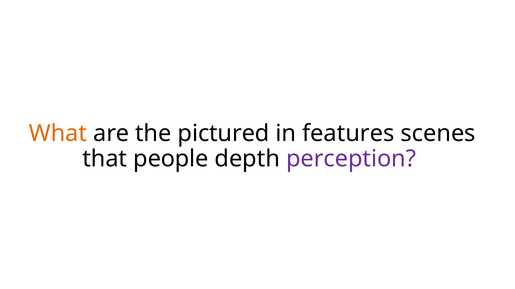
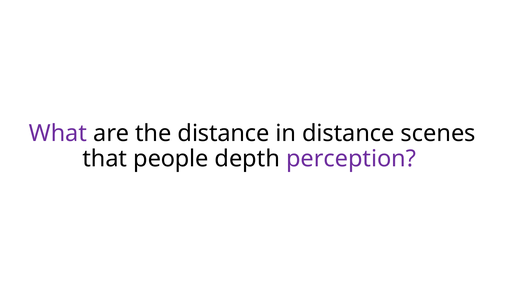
What colour: orange -> purple
the pictured: pictured -> distance
in features: features -> distance
